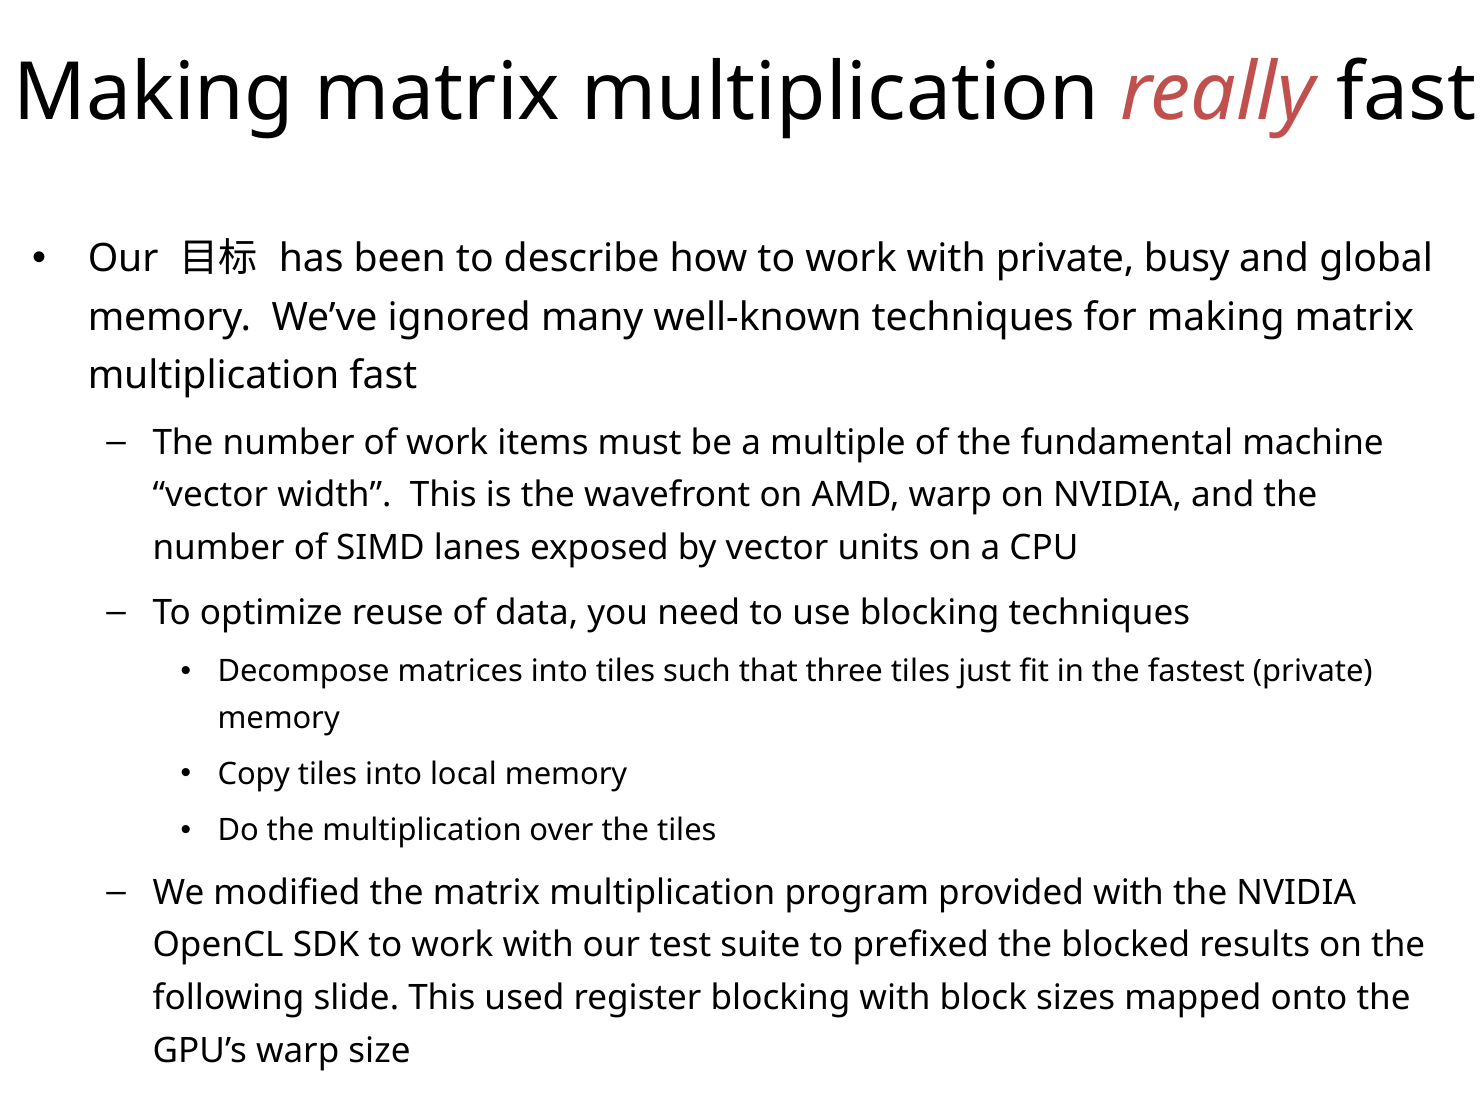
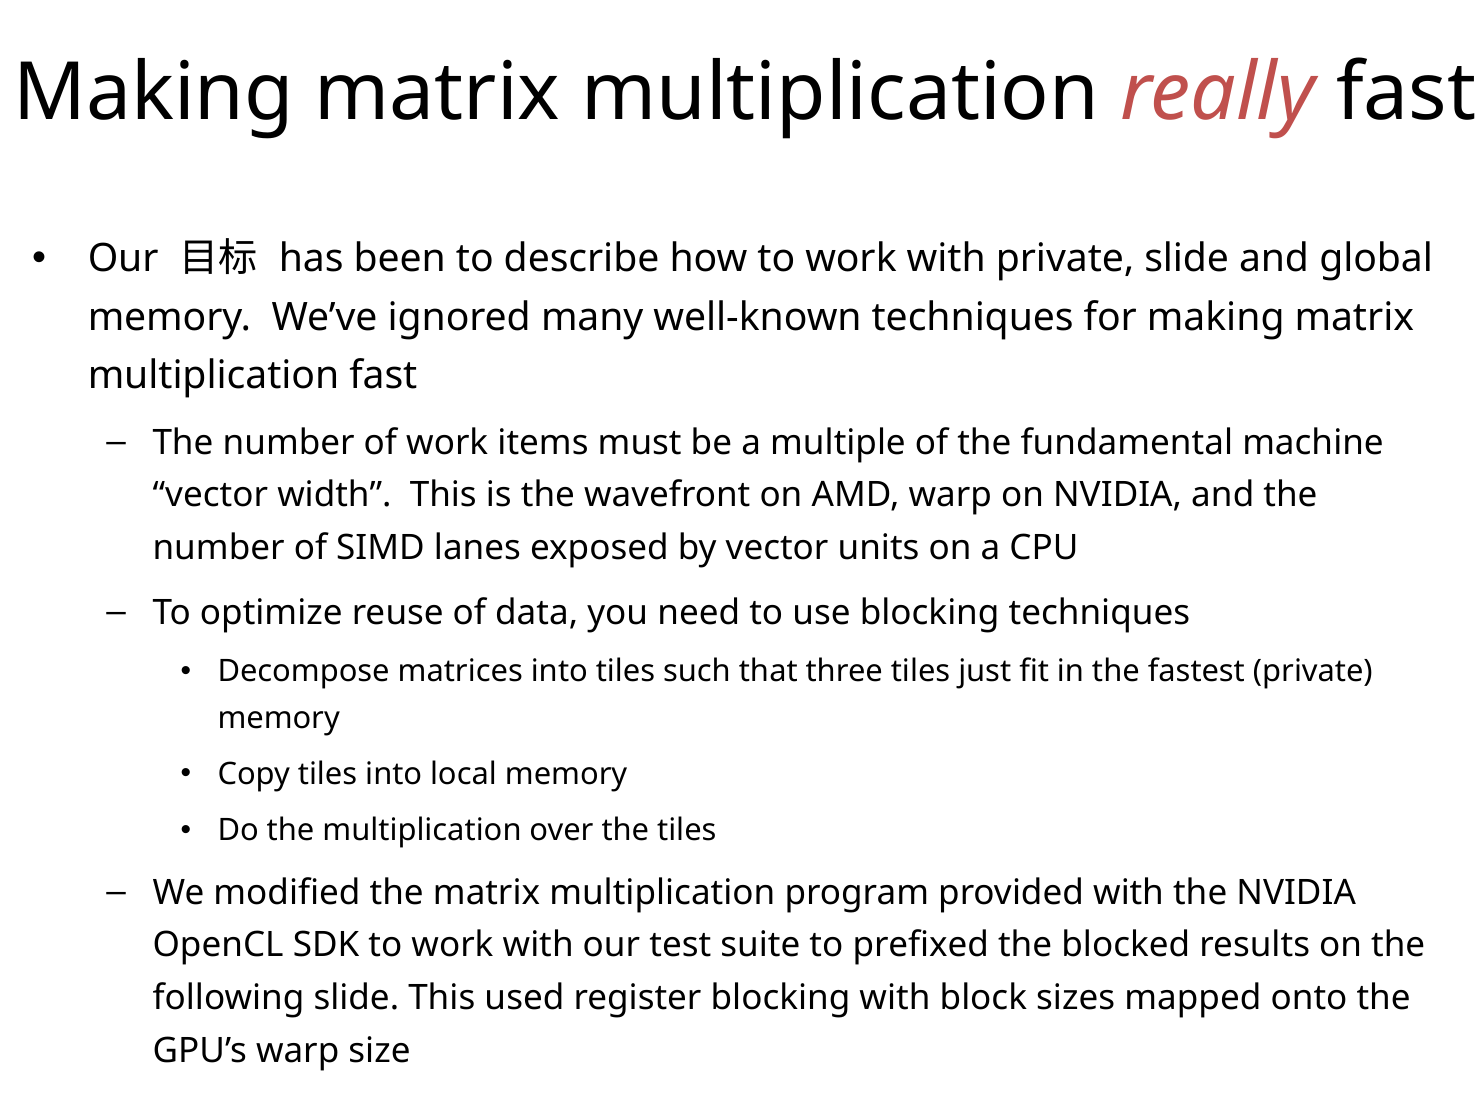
private busy: busy -> slide
